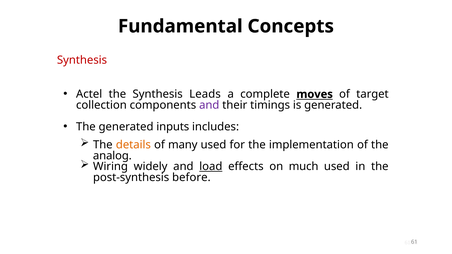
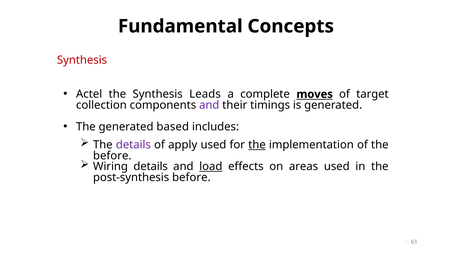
inputs: inputs -> based
details at (133, 145) colour: orange -> purple
many: many -> apply
the at (257, 145) underline: none -> present
analog at (112, 156): analog -> before
Wiring widely: widely -> details
much: much -> areas
